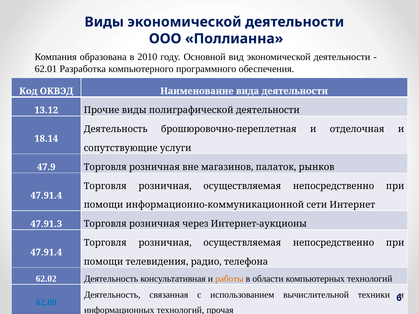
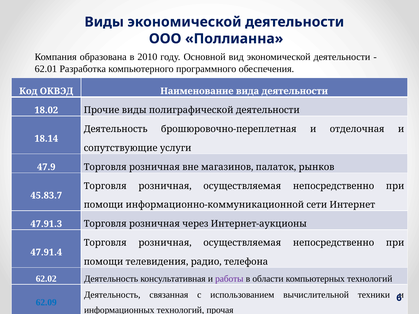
13.12: 13.12 -> 18.02
47.91.4 at (46, 196): 47.91.4 -> 45.83.7
работы colour: orange -> purple
